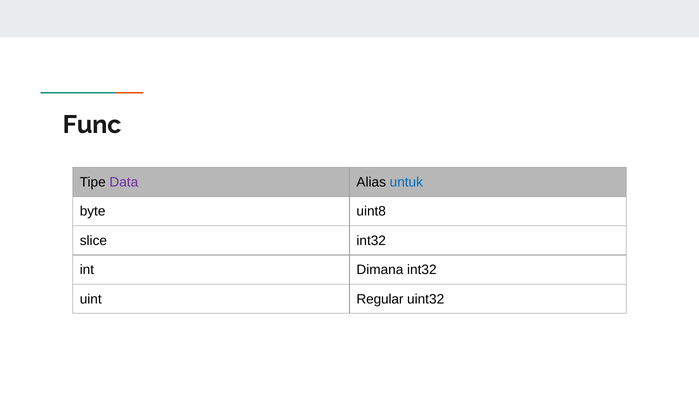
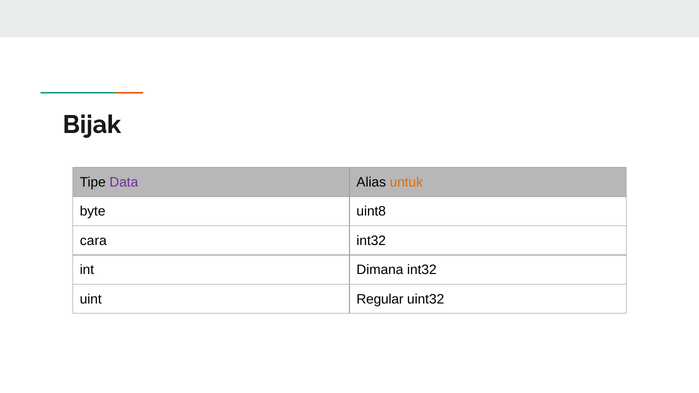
Func: Func -> Bijak
untuk colour: blue -> orange
slice: slice -> cara
